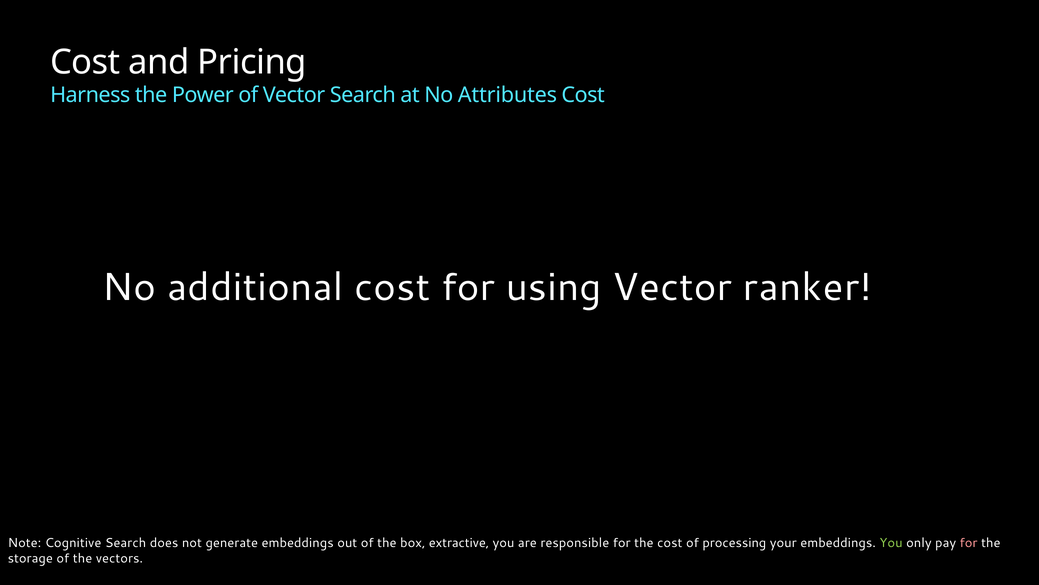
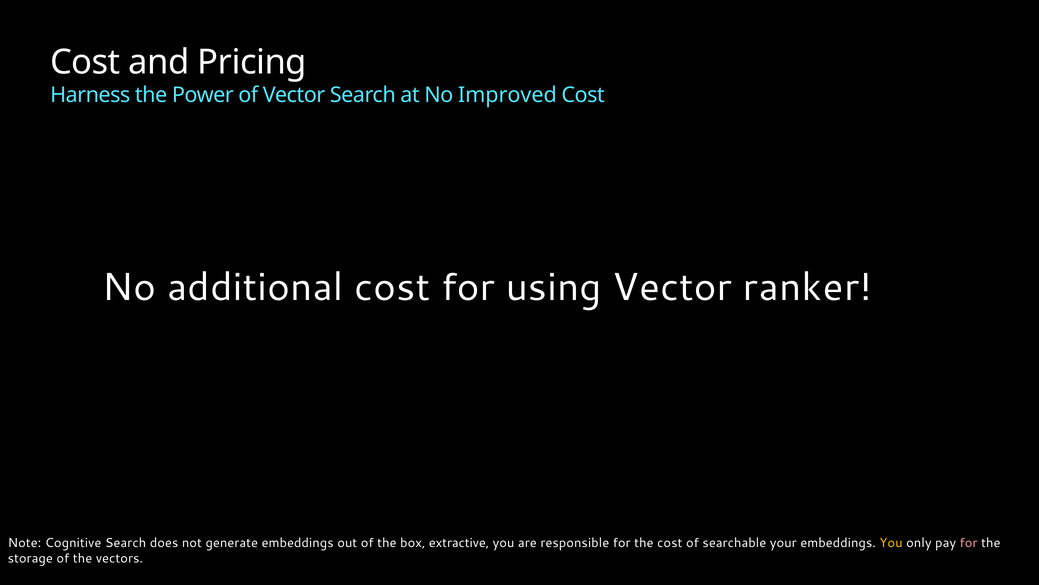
Attributes: Attributes -> Improved
processing: processing -> searchable
You at (891, 542) colour: light green -> yellow
